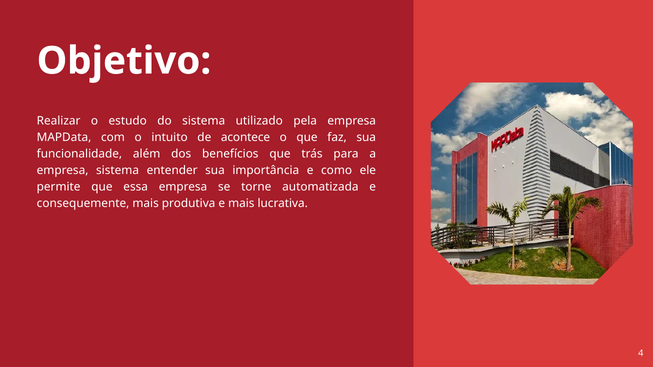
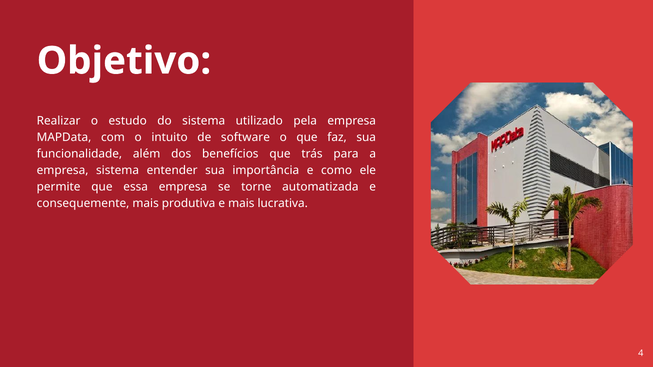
acontece: acontece -> software
